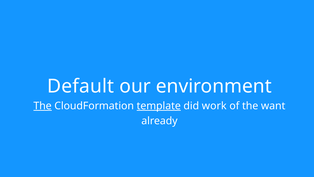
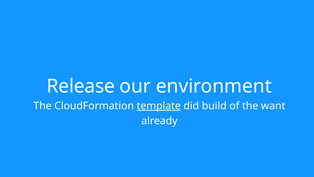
Default: Default -> Release
The at (43, 106) underline: present -> none
work: work -> build
